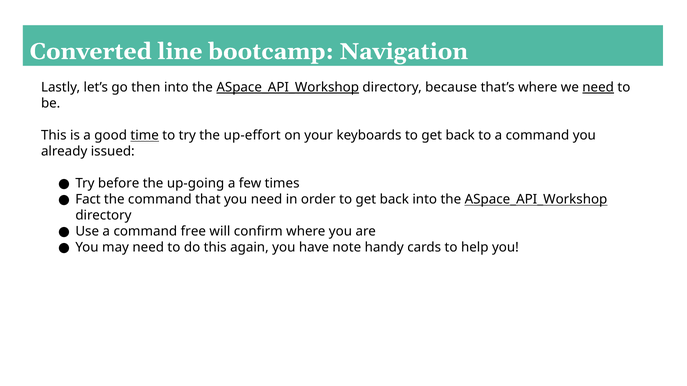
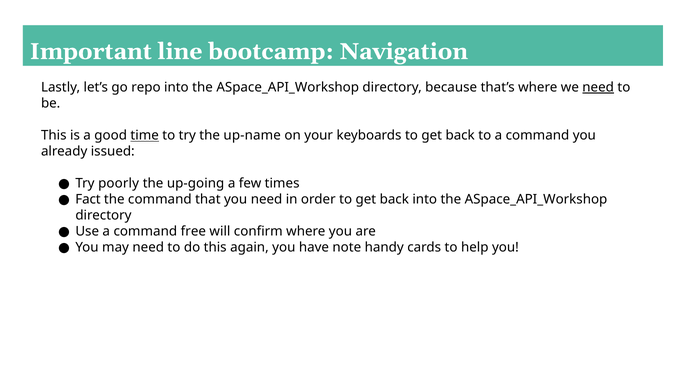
Converted: Converted -> Important
then: then -> repo
ASpace_API_Workshop at (288, 87) underline: present -> none
up-effort: up-effort -> up-name
before: before -> poorly
ASpace_API_Workshop at (536, 200) underline: present -> none
